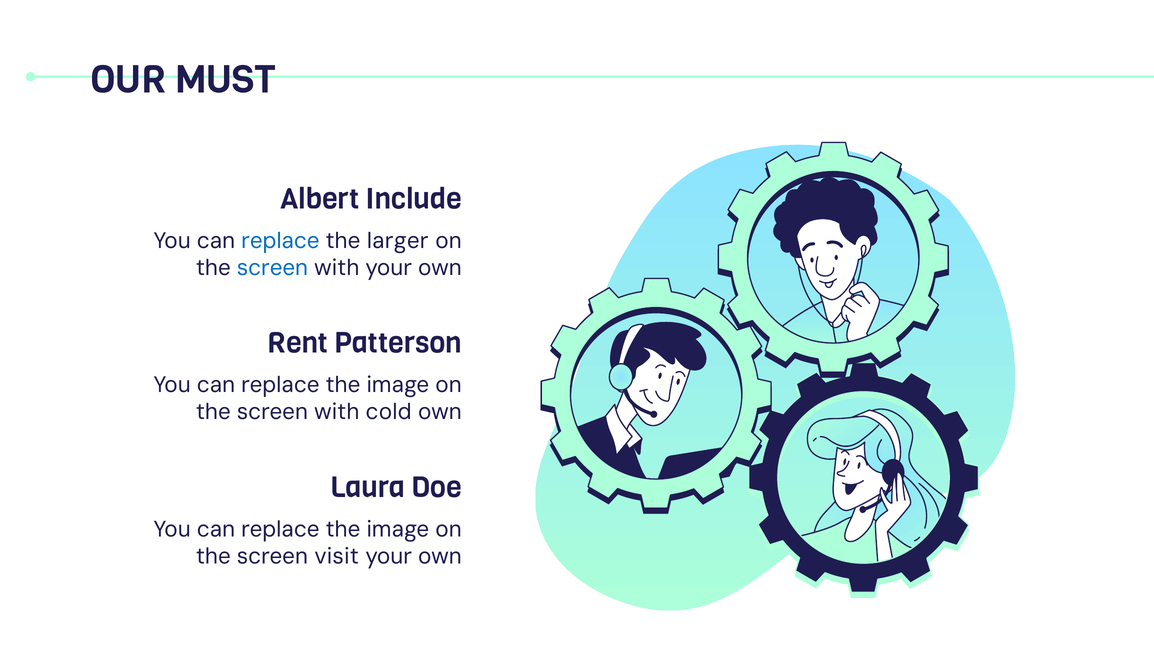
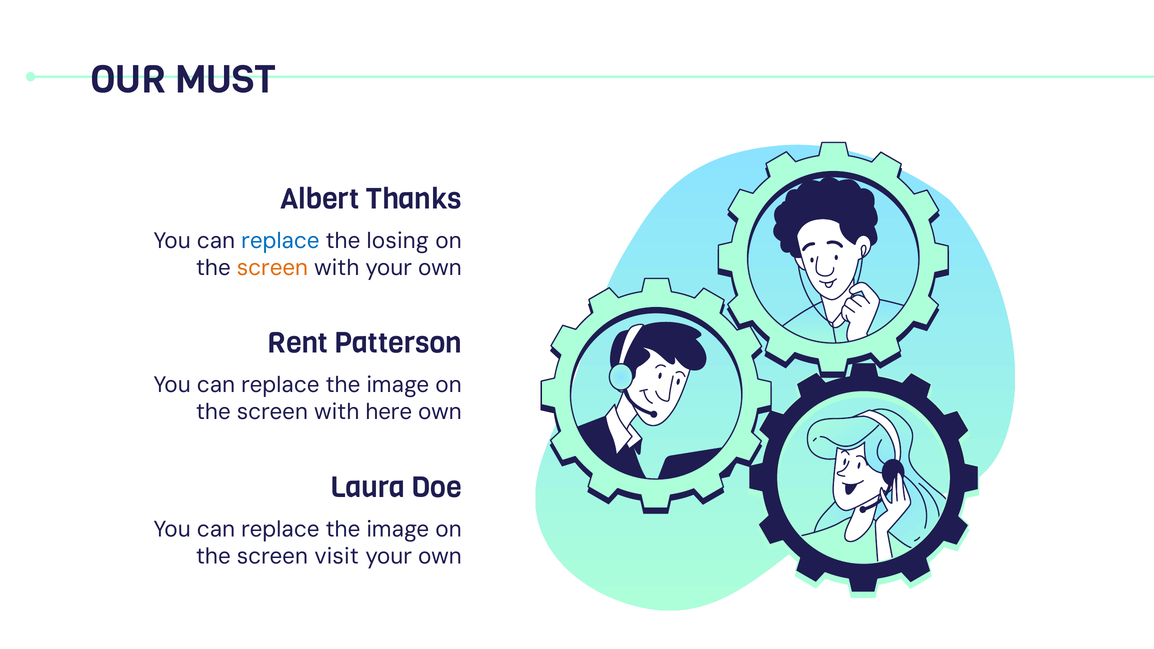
Include: Include -> Thanks
larger: larger -> losing
screen at (272, 268) colour: blue -> orange
cold: cold -> here
